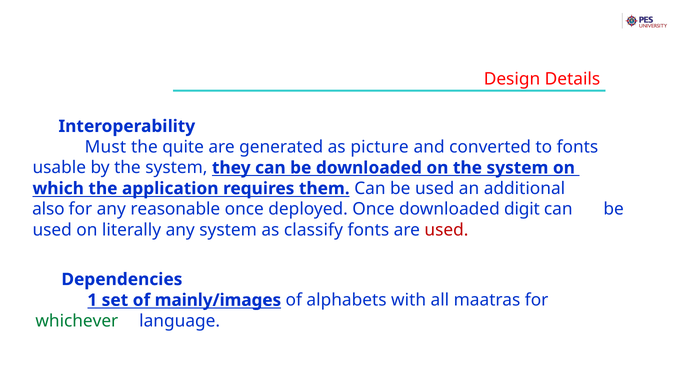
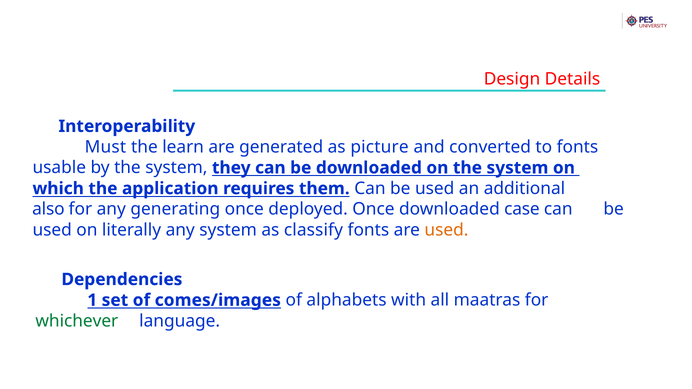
quite: quite -> learn
reasonable: reasonable -> generating
digit: digit -> case
used at (446, 230) colour: red -> orange
mainly/images: mainly/images -> comes/images
